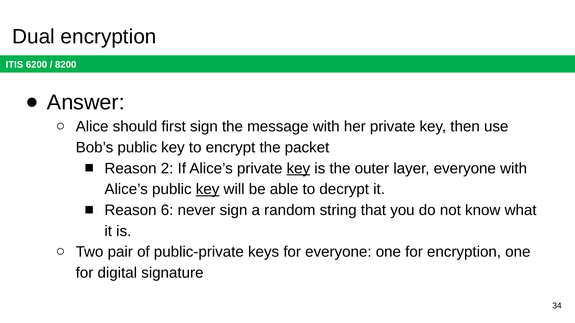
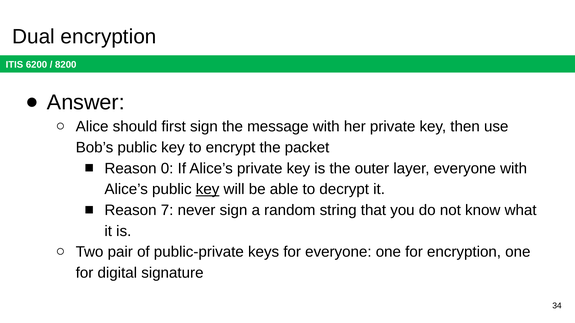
2: 2 -> 0
key at (298, 169) underline: present -> none
6: 6 -> 7
